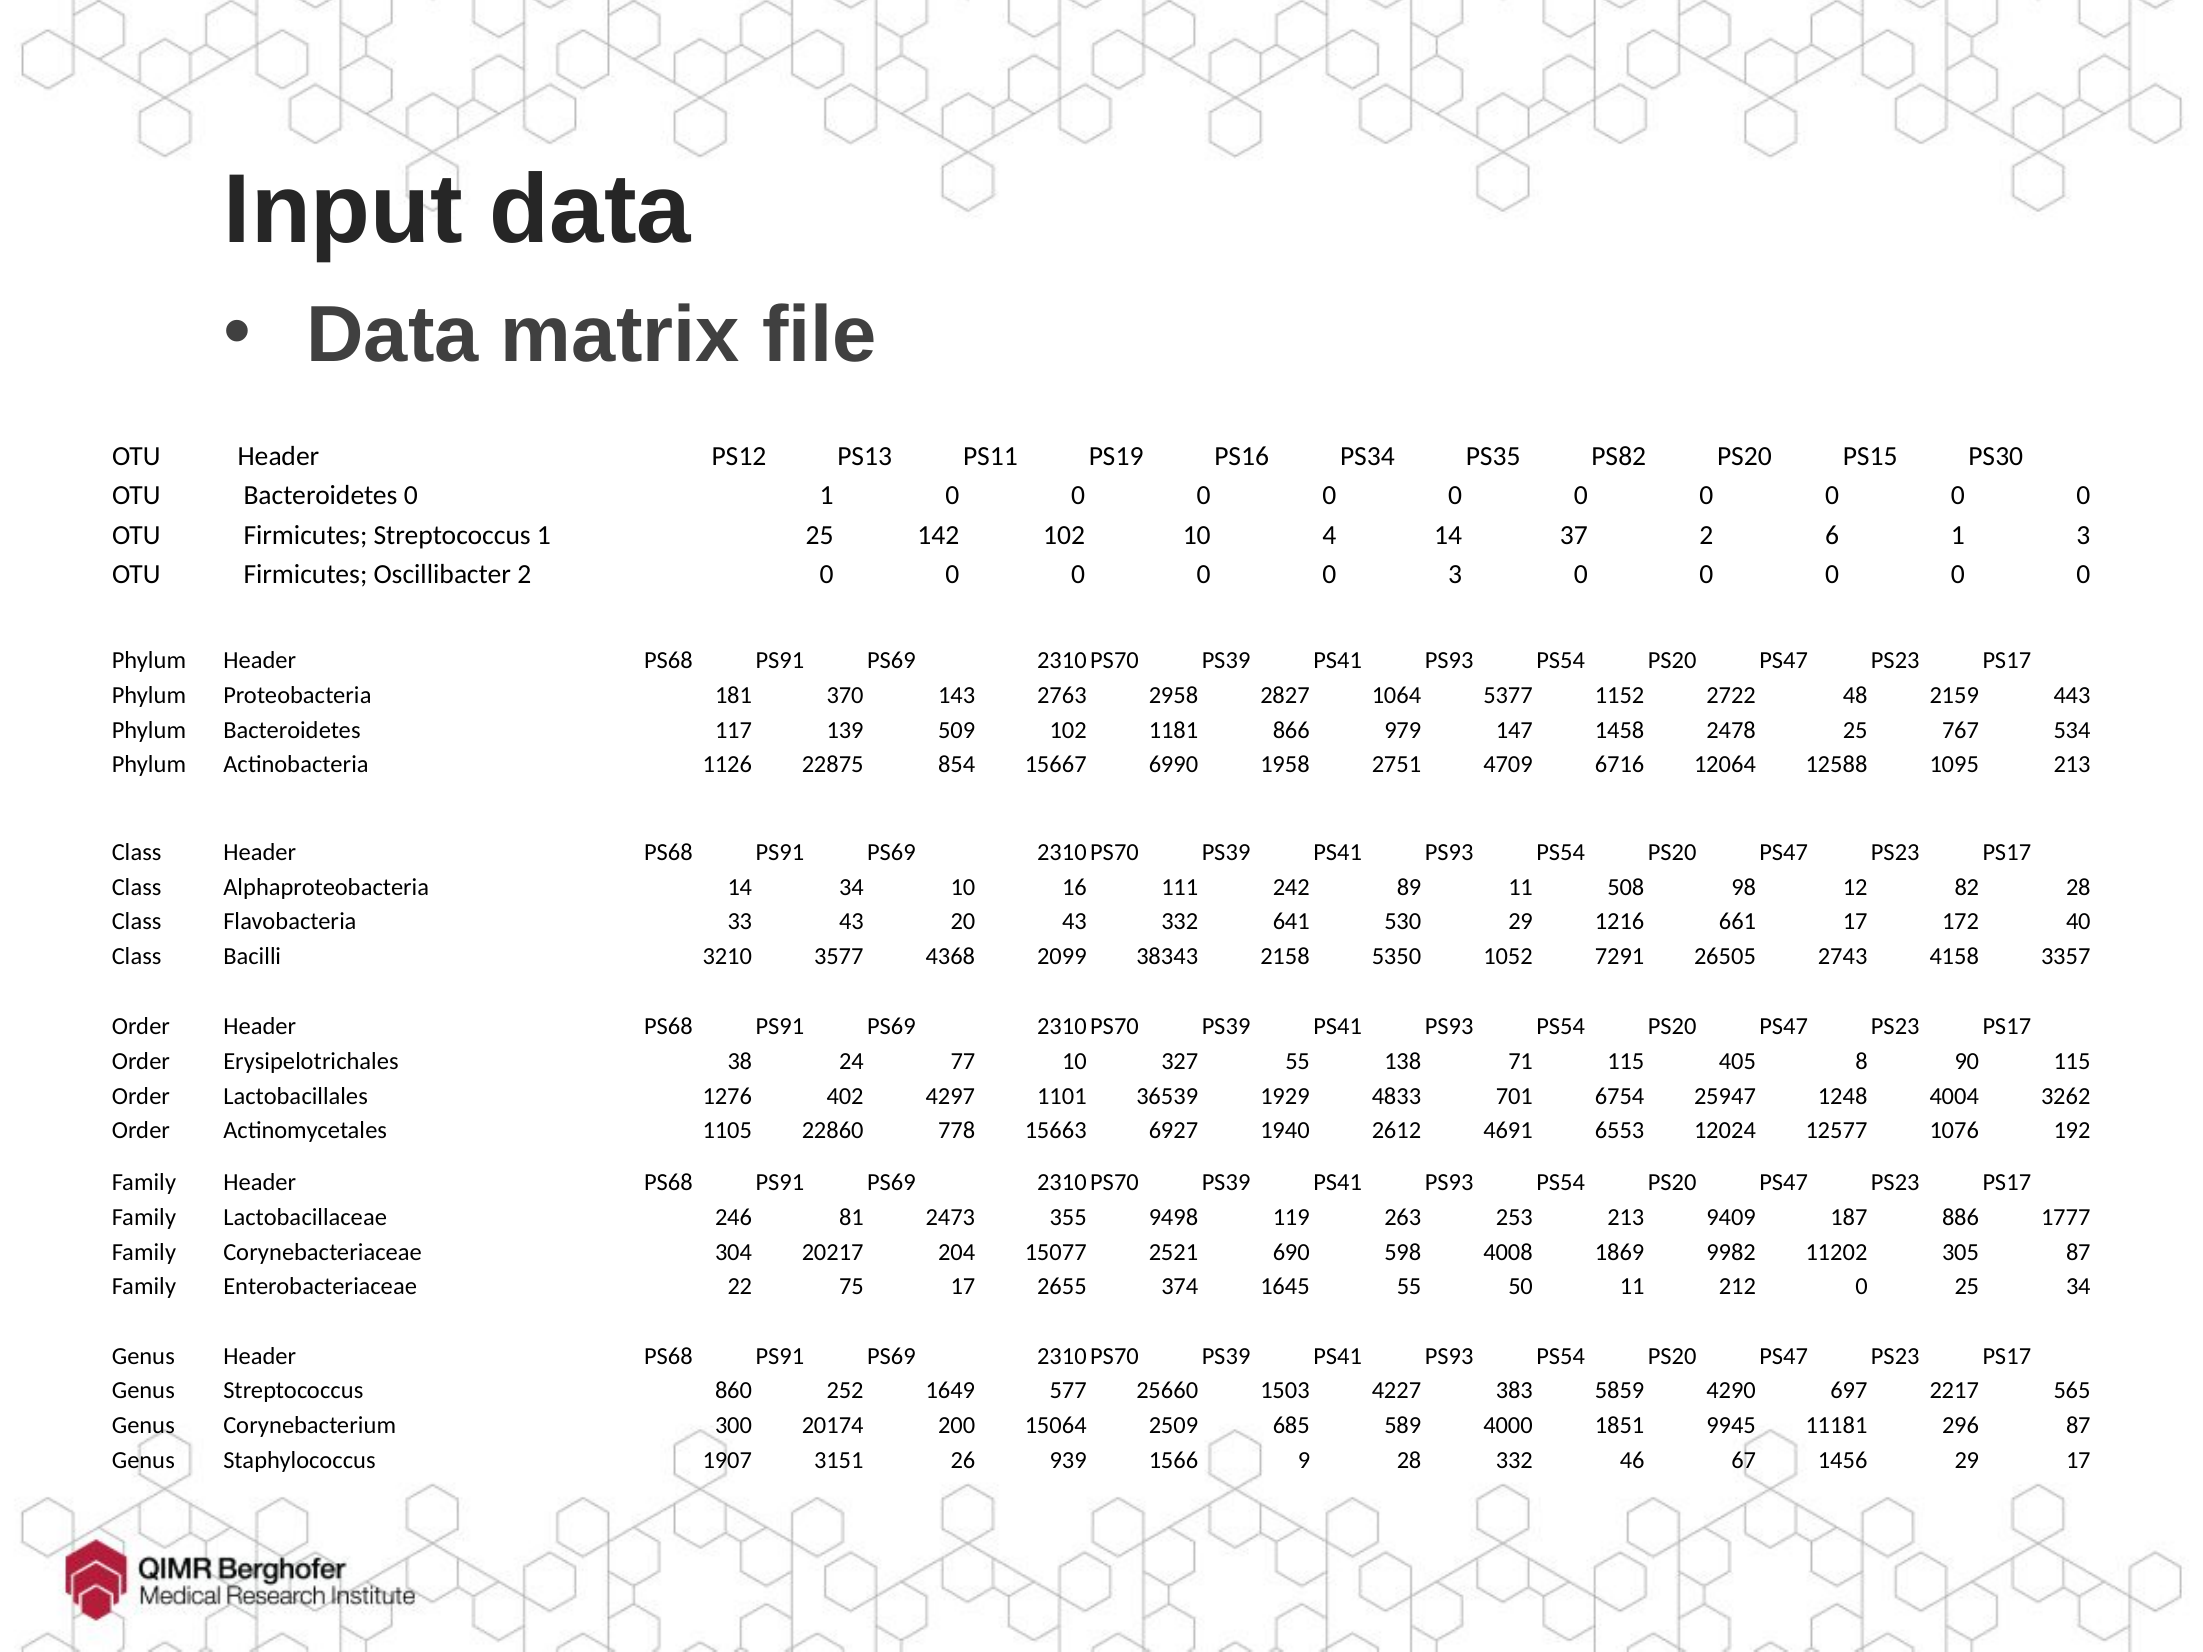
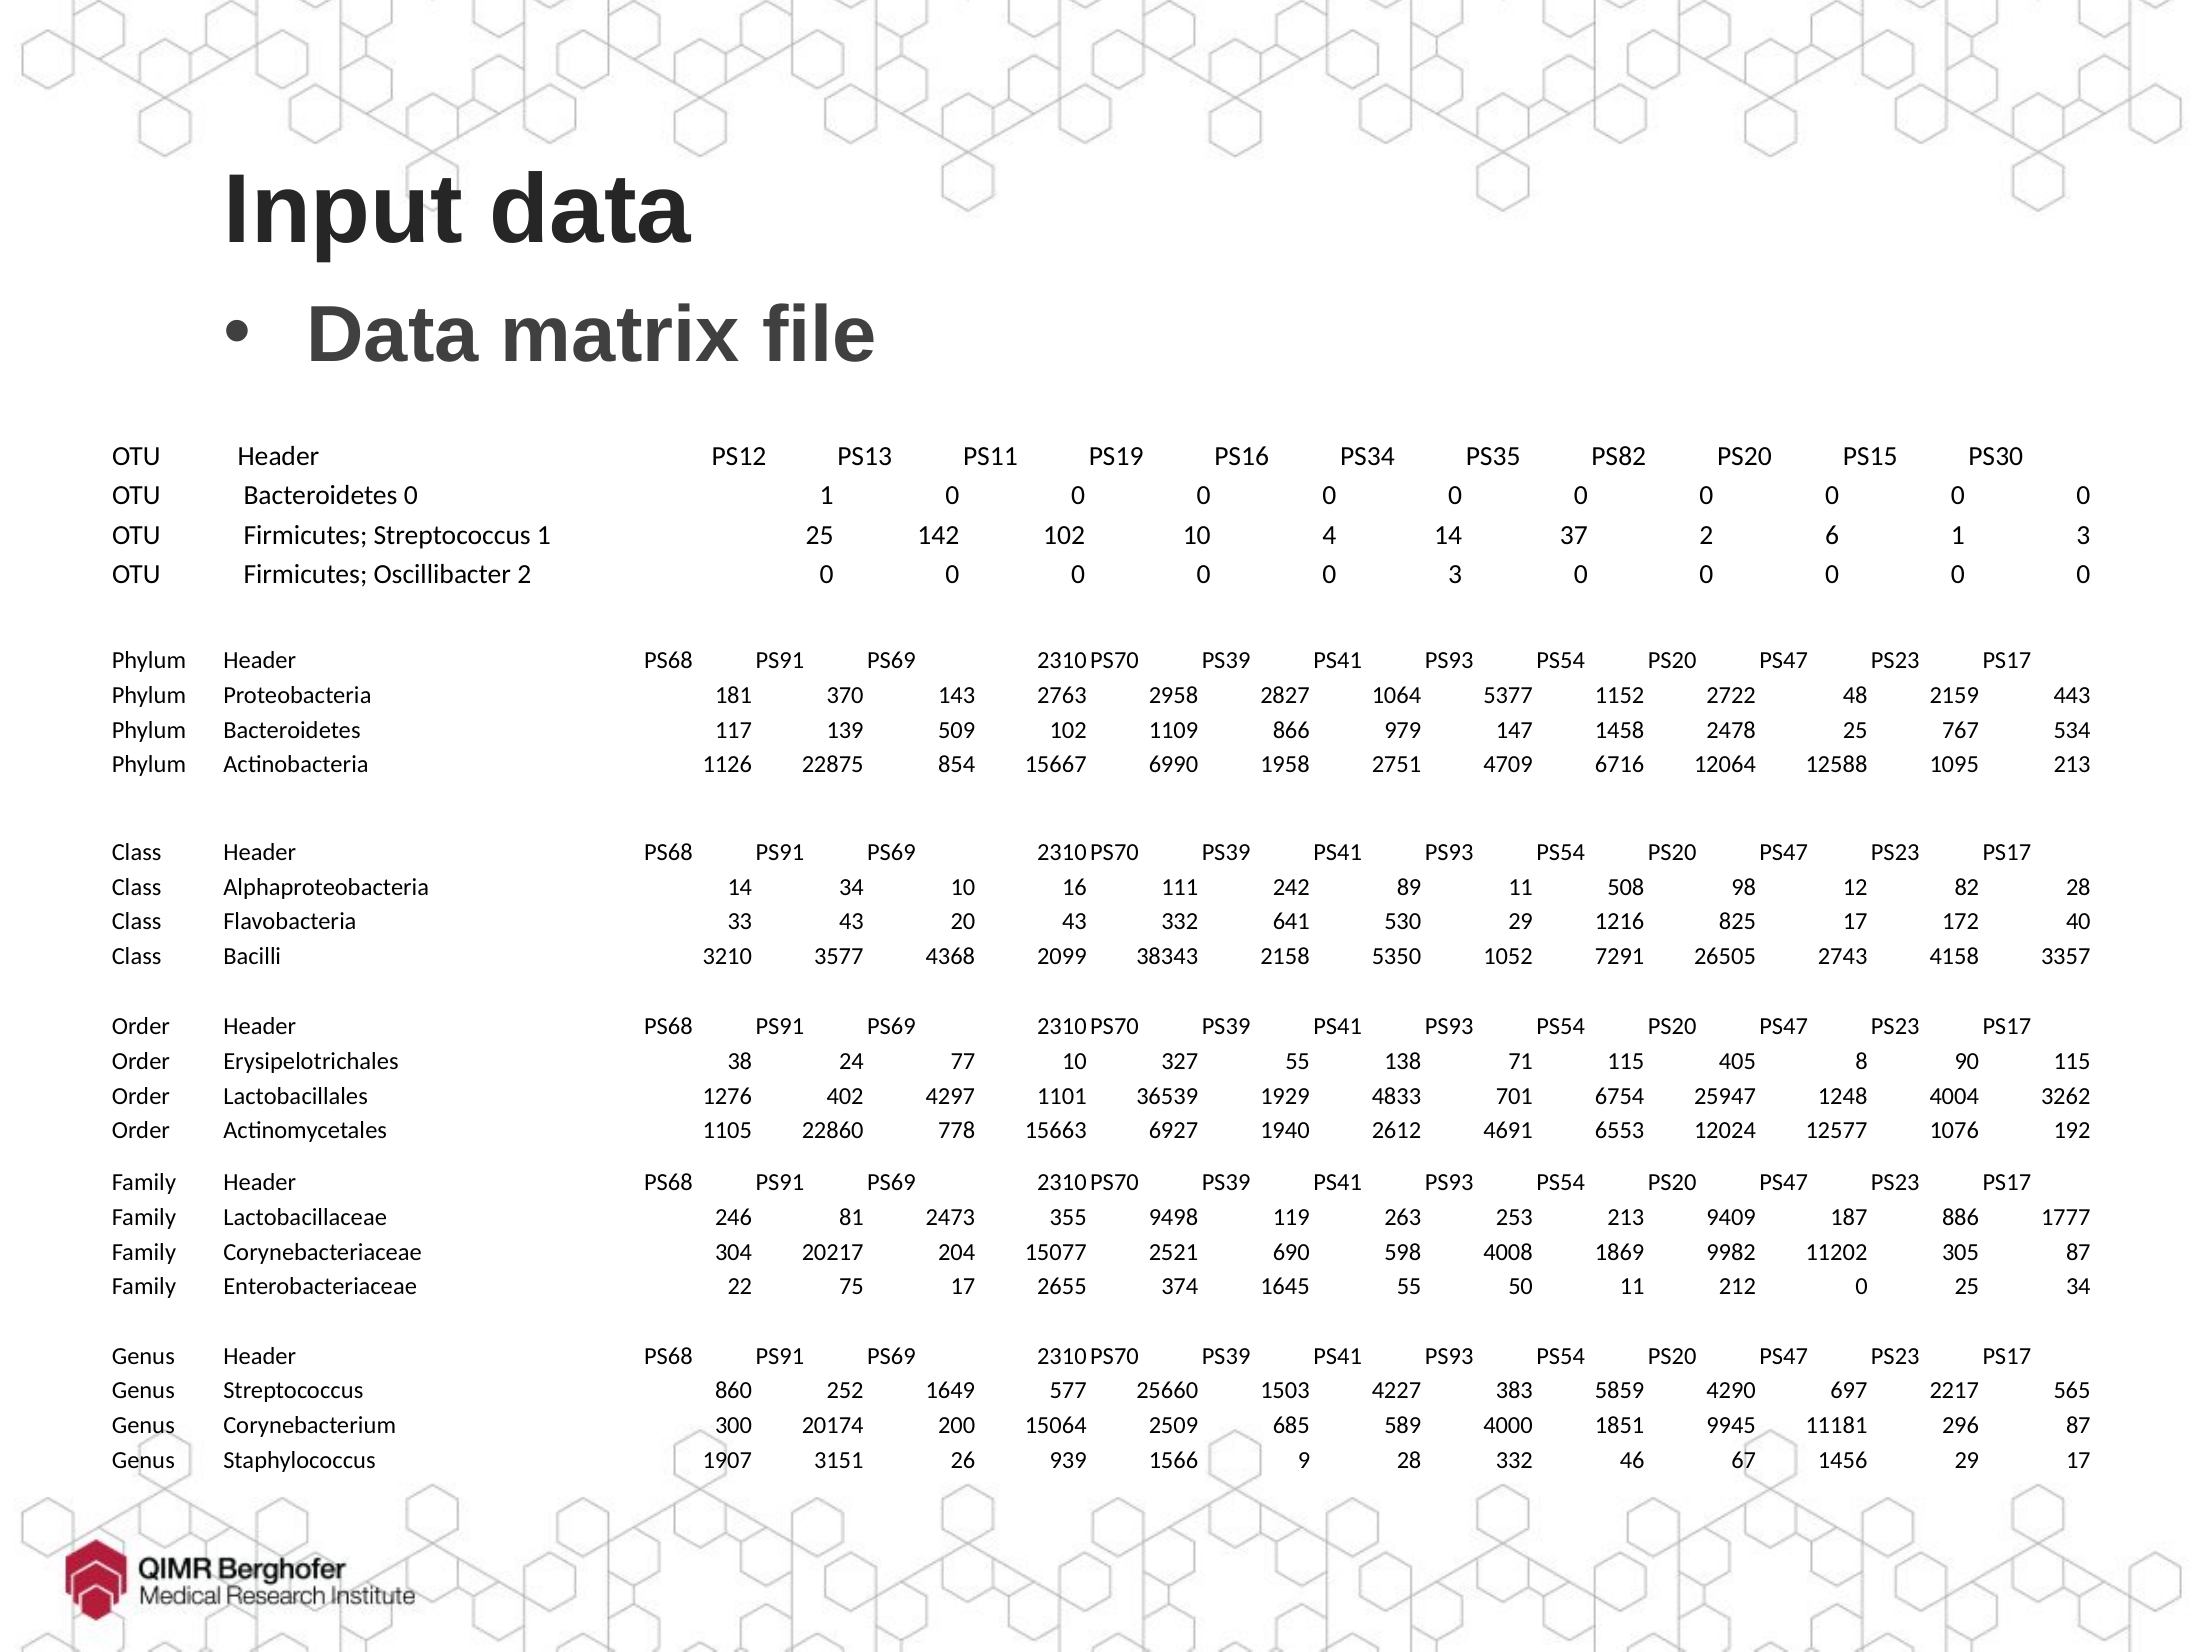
1181: 1181 -> 1109
661: 661 -> 825
